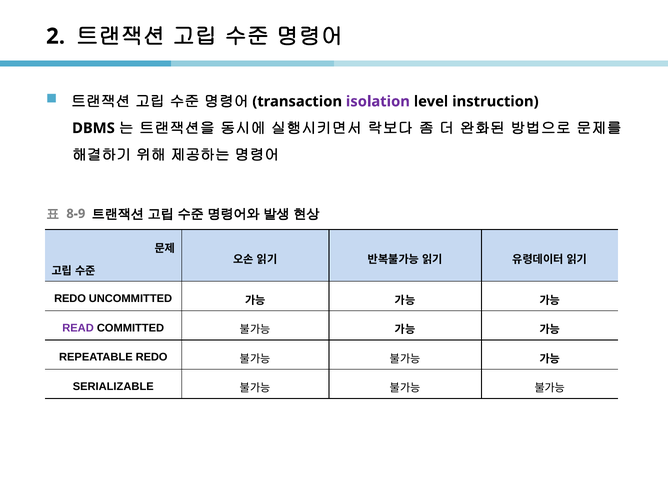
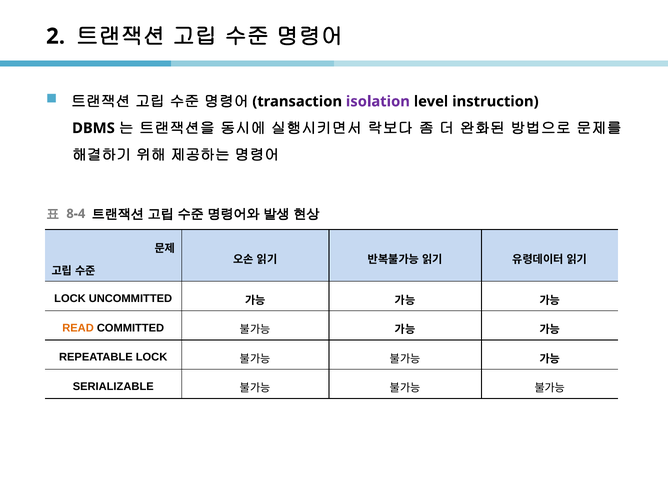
8-9: 8-9 -> 8-4
REDO at (70, 299): REDO -> LOCK
READ colour: purple -> orange
REPEATABLE REDO: REDO -> LOCK
